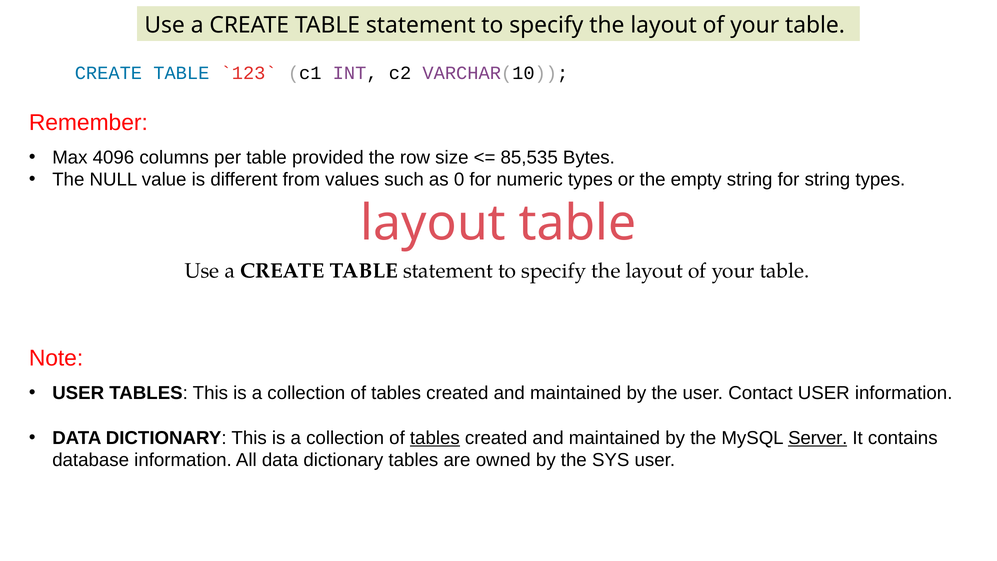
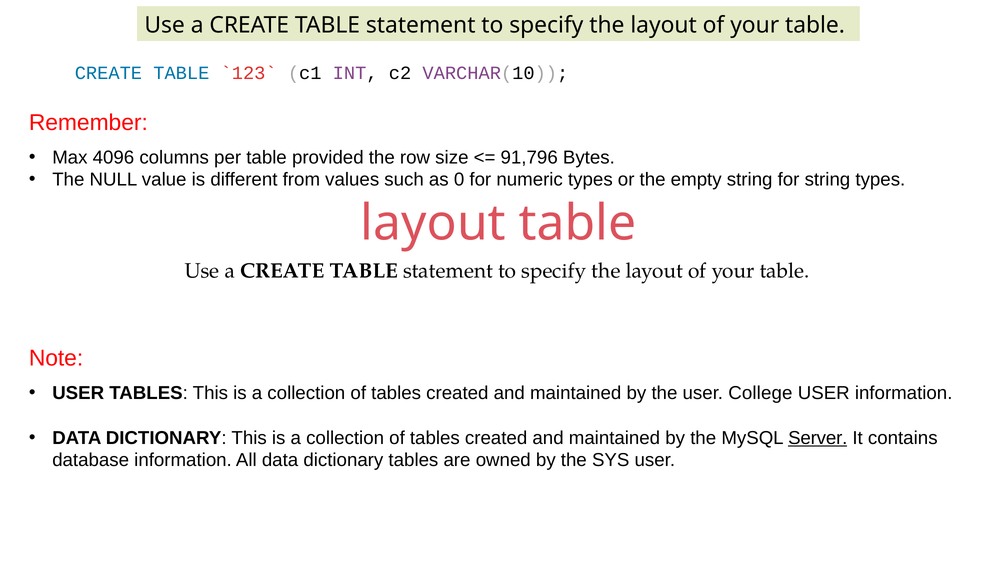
85,535: 85,535 -> 91,796
Contact: Contact -> College
tables at (435, 438) underline: present -> none
